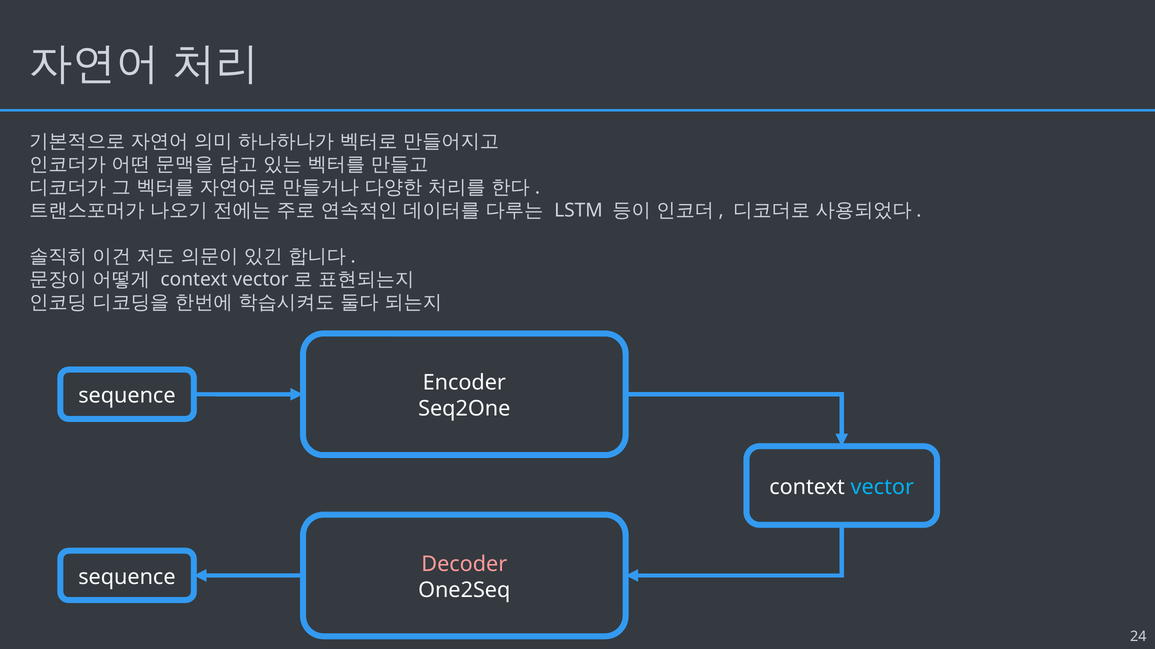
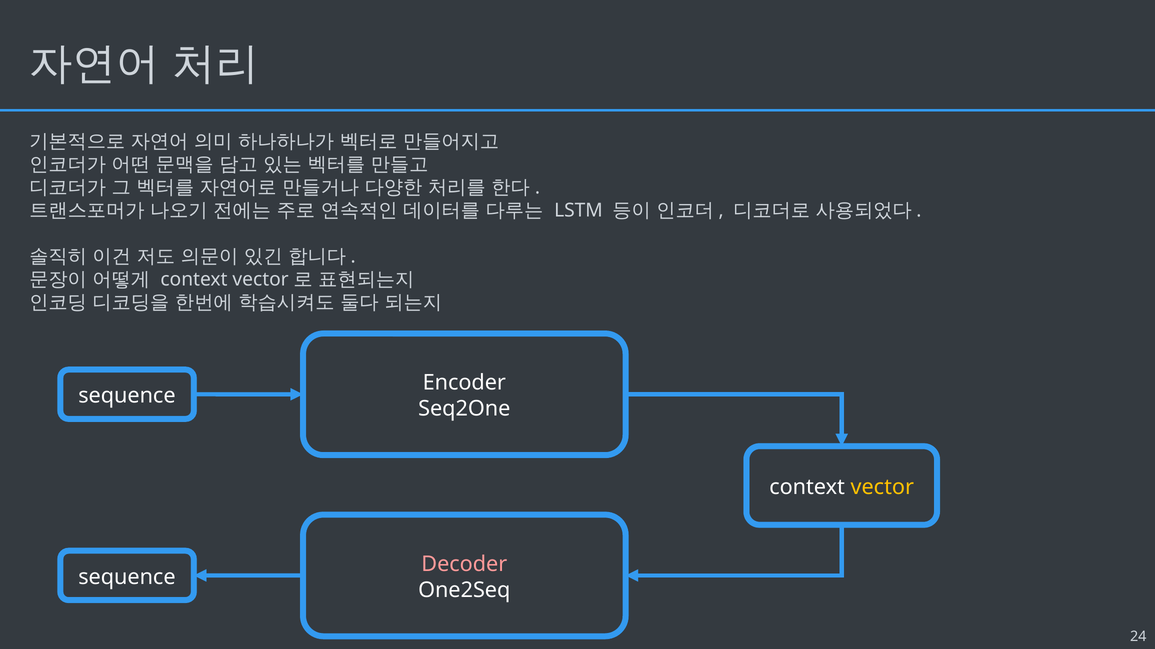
vector colour: light blue -> yellow
